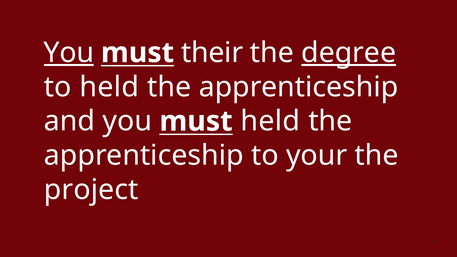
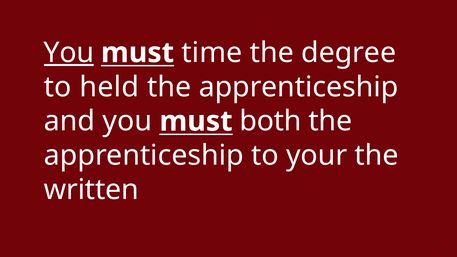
their: their -> time
degree underline: present -> none
held at (270, 121): held -> both
project: project -> written
